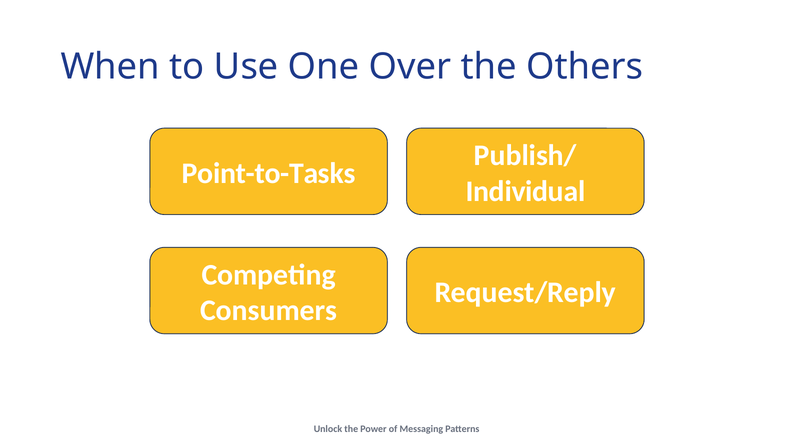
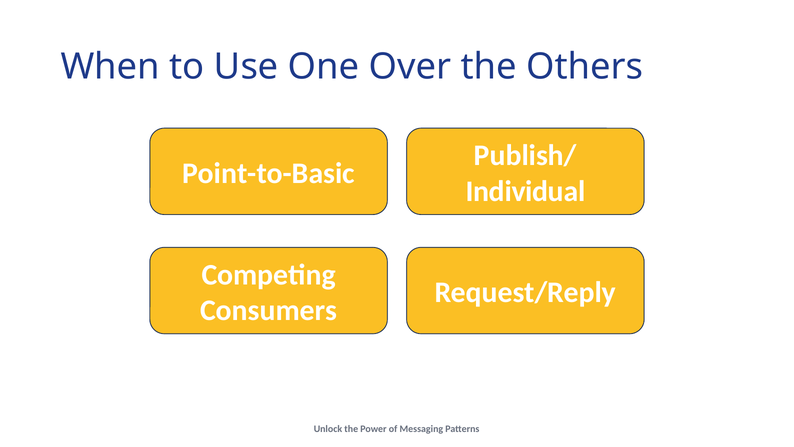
Point-to-Tasks: Point-to-Tasks -> Point-to-Basic
